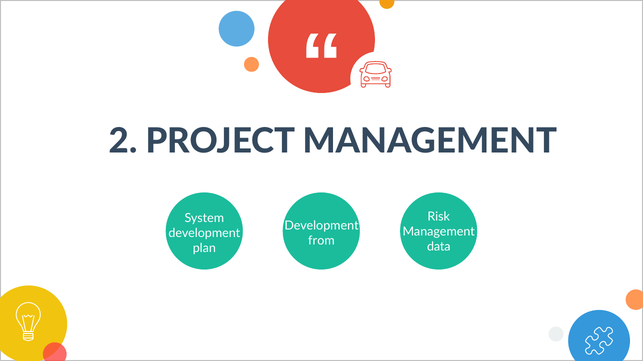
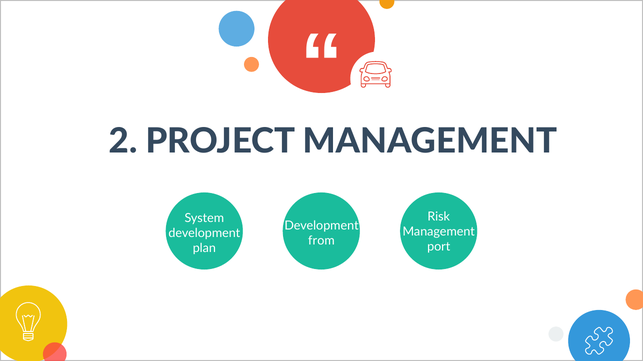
data: data -> port
